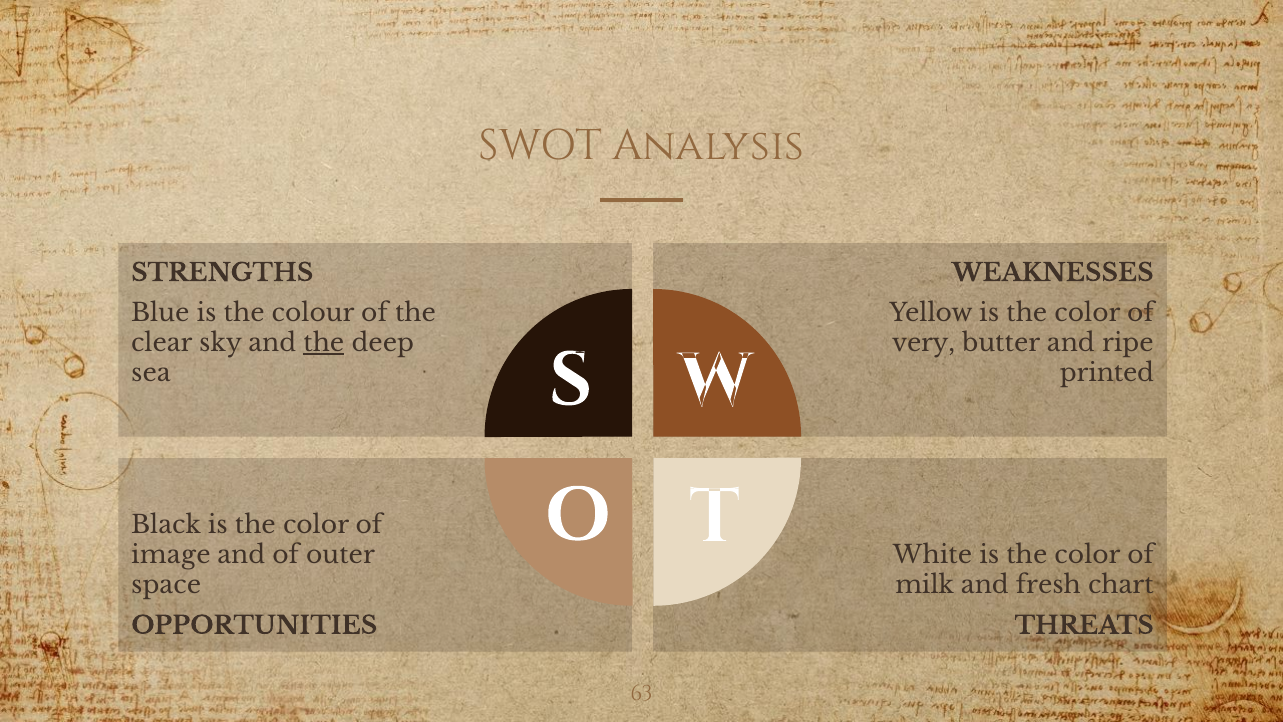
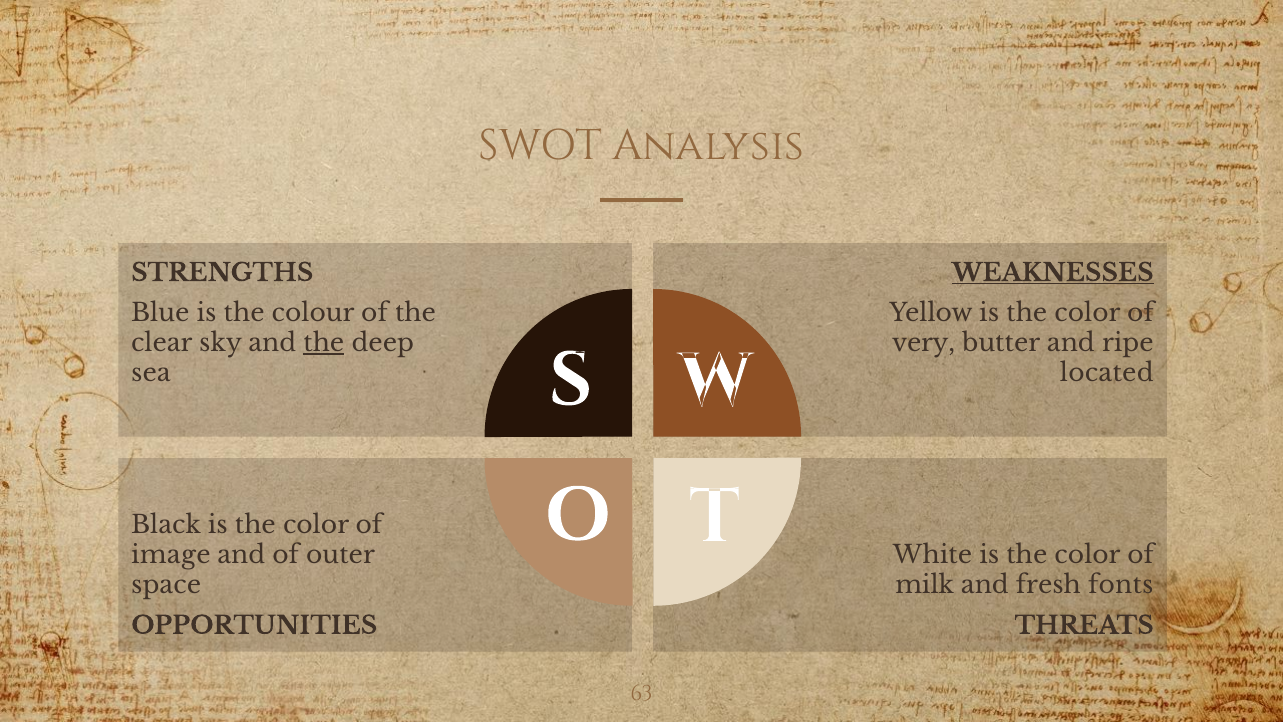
WEAKNESSES underline: none -> present
printed: printed -> located
chart: chart -> fonts
